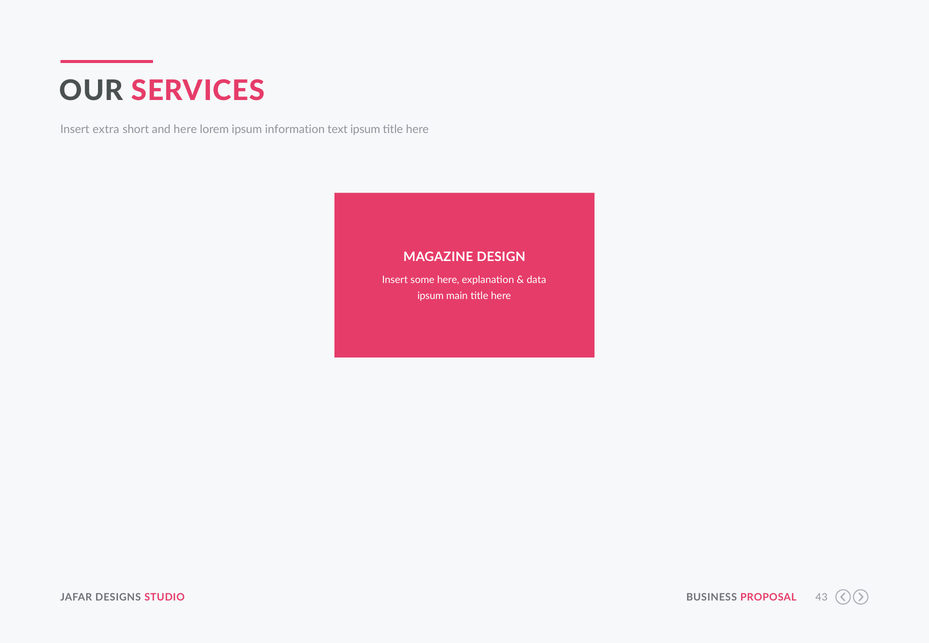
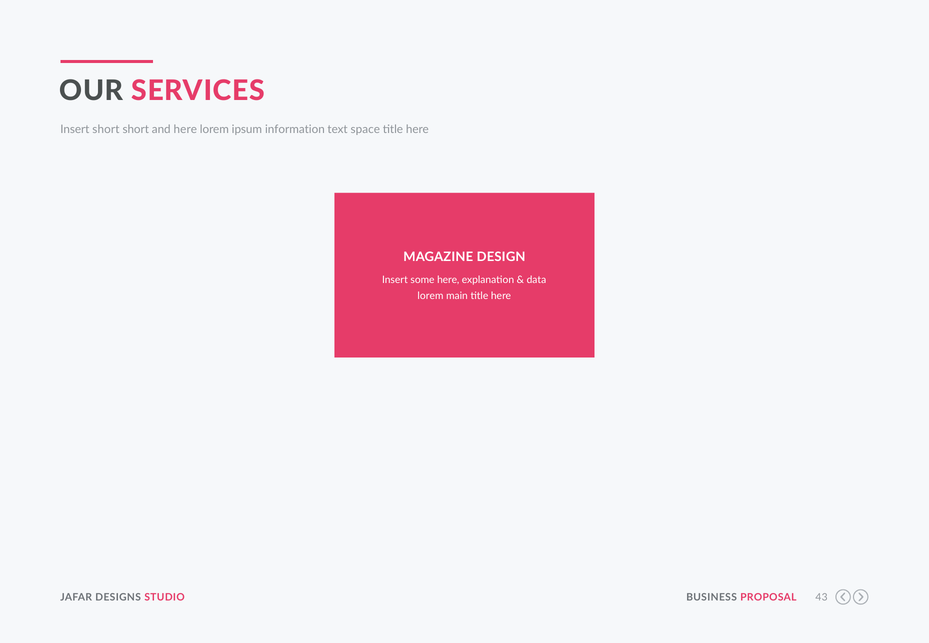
Insert extra: extra -> short
text ipsum: ipsum -> space
ipsum at (431, 296): ipsum -> lorem
